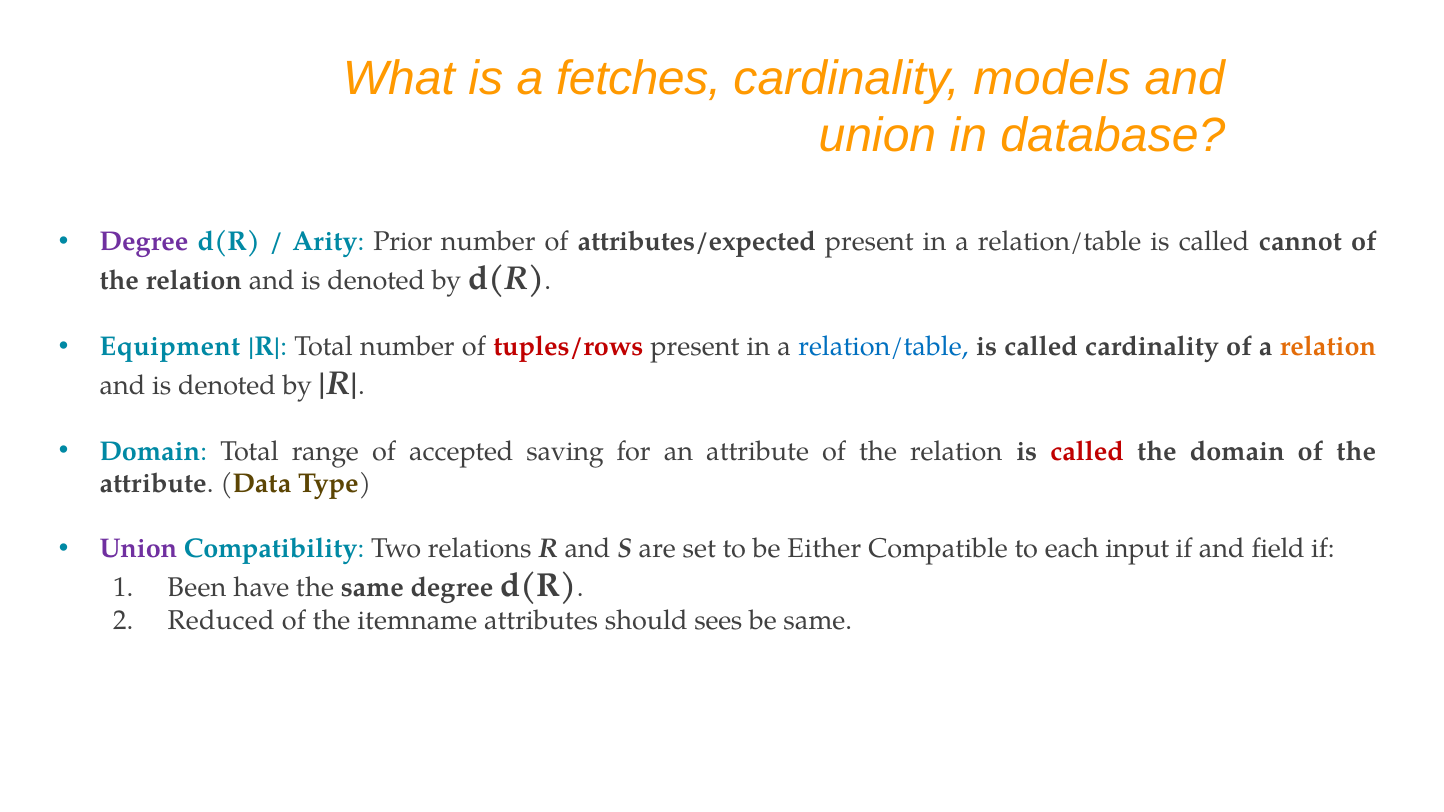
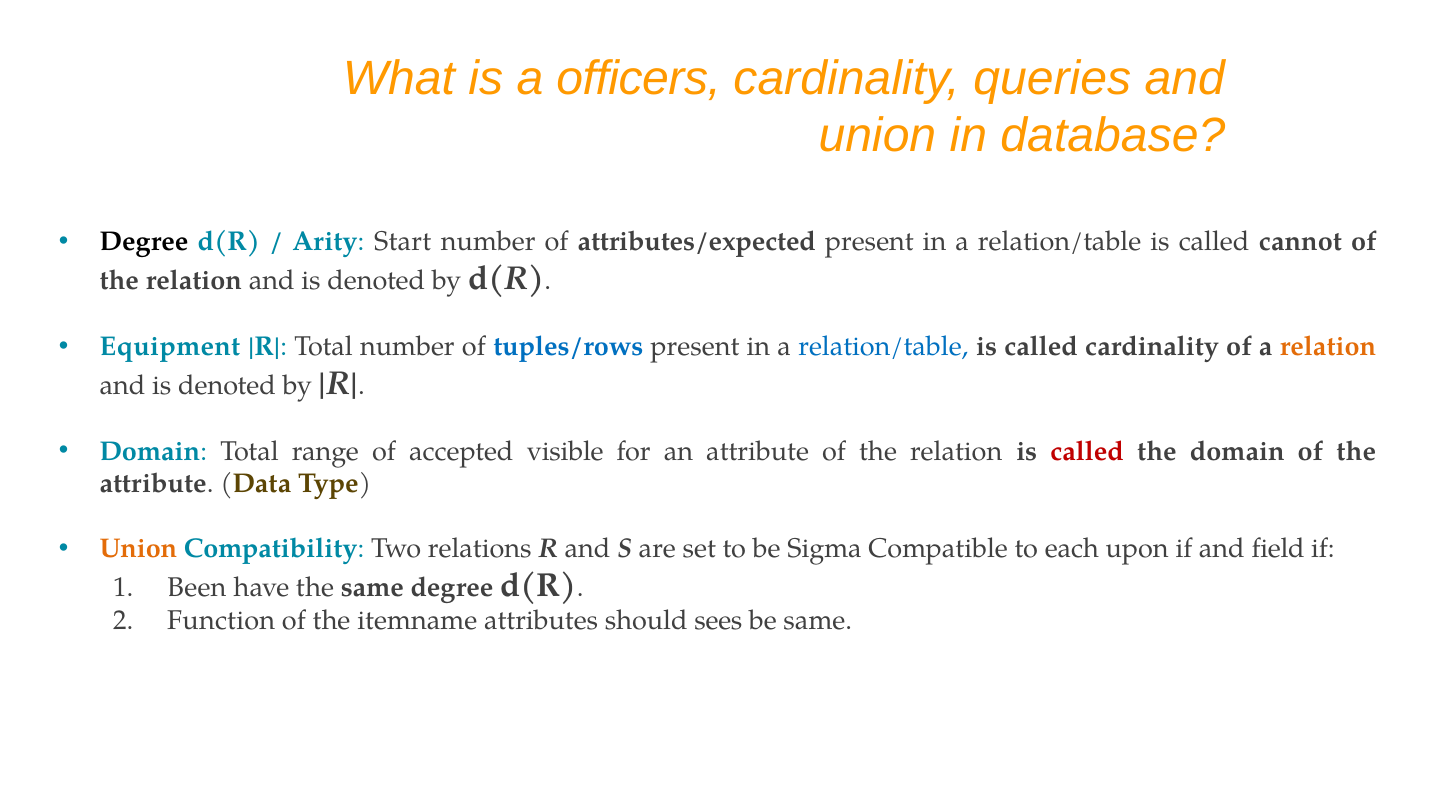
fetches: fetches -> officers
models: models -> queries
Degree at (144, 242) colour: purple -> black
Prior: Prior -> Start
tuples/rows colour: red -> blue
saving: saving -> visible
Union at (138, 549) colour: purple -> orange
Either: Either -> Sigma
input: input -> upon
Reduced: Reduced -> Function
